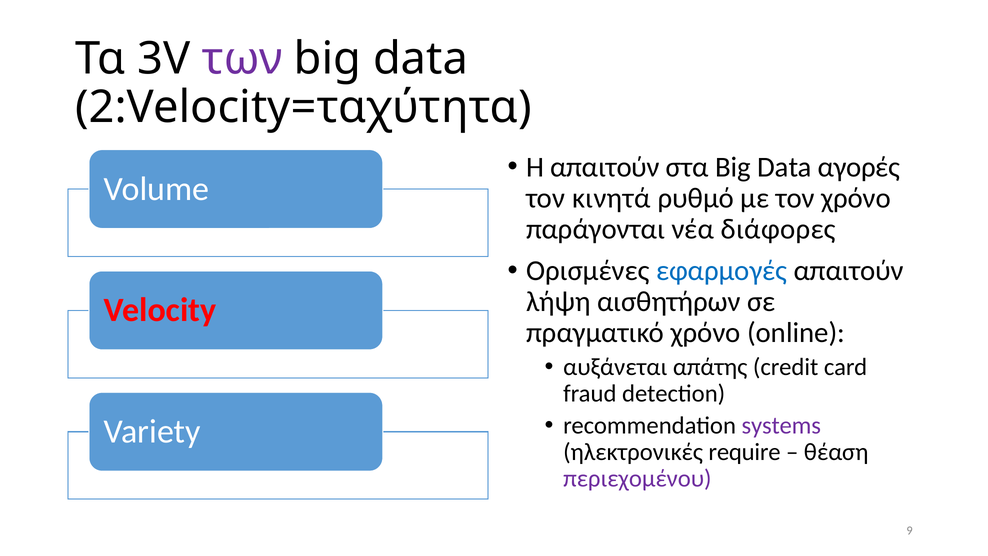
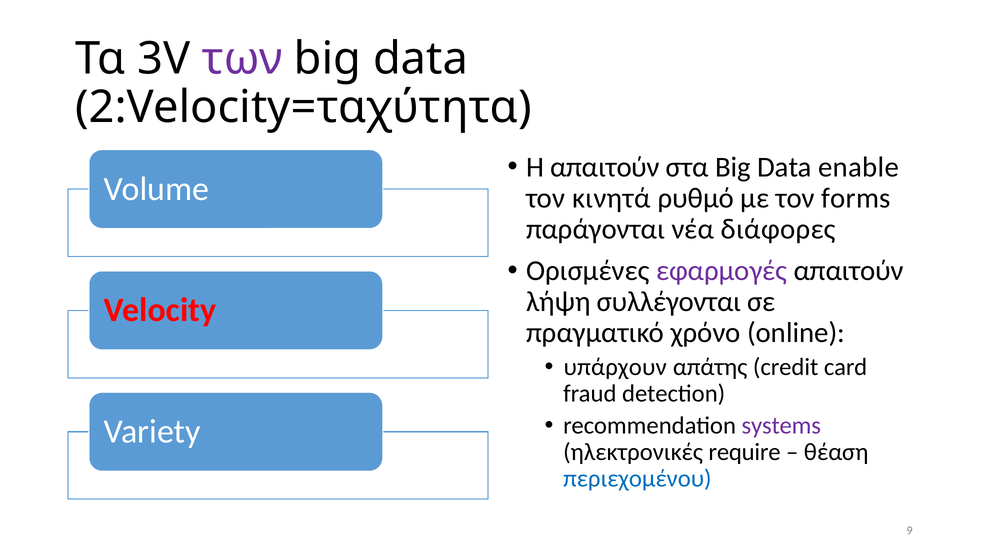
αγορές: αγορές -> enable
τον χρόνο: χρόνο -> forms
εφαρμογές colour: blue -> purple
αισθητήρων: αισθητήρων -> συλλέγονται
αυξάνεται: αυξάνεται -> υπάρχουν
περιεχομένου colour: purple -> blue
